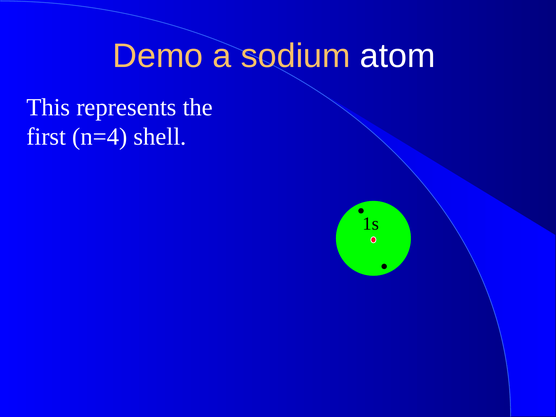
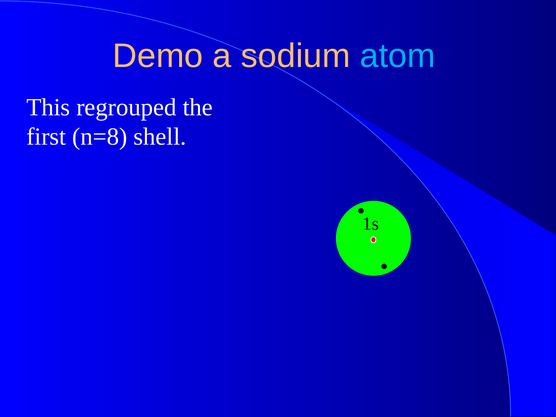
atom colour: white -> light blue
represents: represents -> regrouped
n=4: n=4 -> n=8
